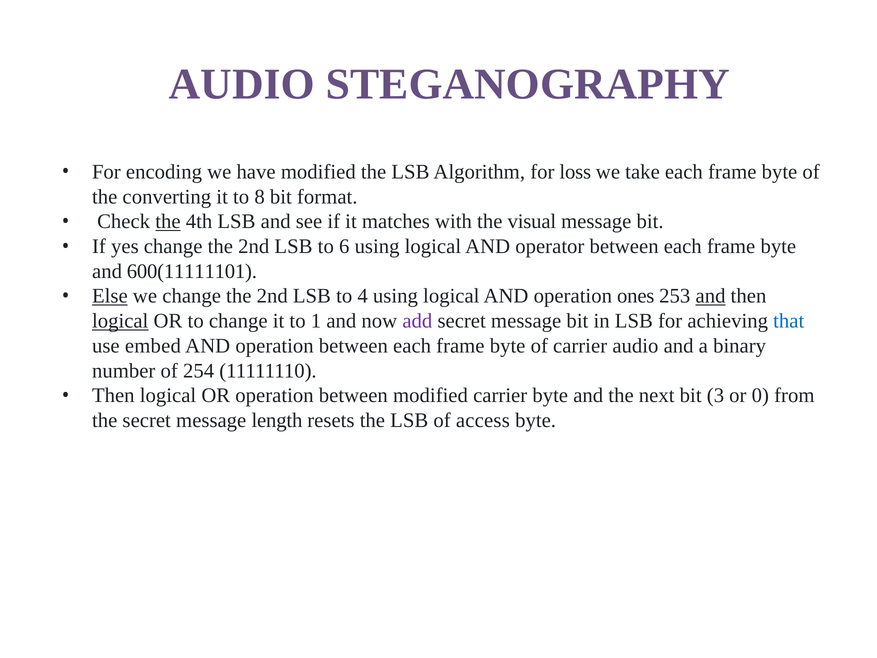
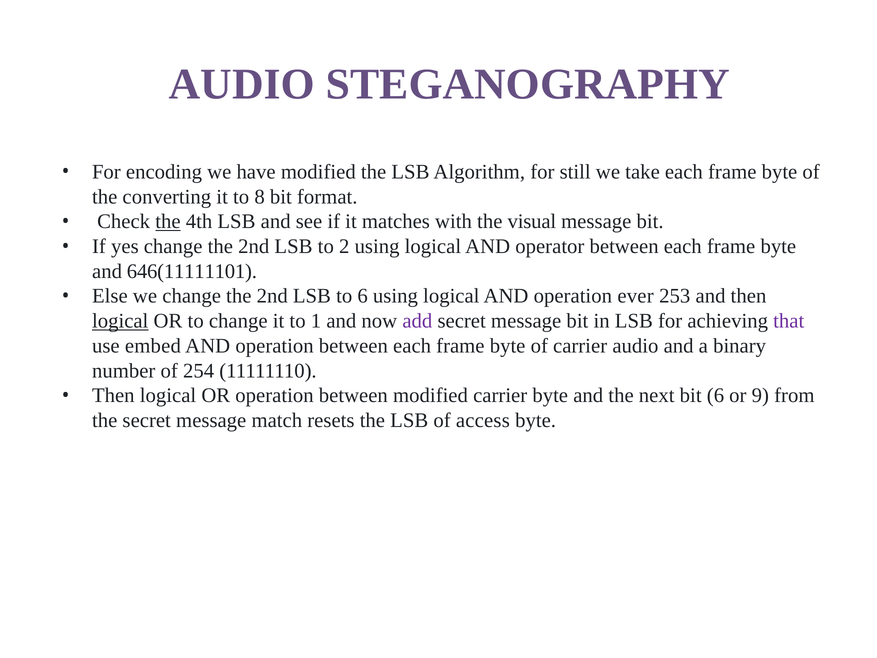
loss: loss -> still
6: 6 -> 2
600(11111101: 600(11111101 -> 646(11111101
Else underline: present -> none
to 4: 4 -> 6
ones: ones -> ever
and at (711, 296) underline: present -> none
that colour: blue -> purple
bit 3: 3 -> 6
0: 0 -> 9
length: length -> match
